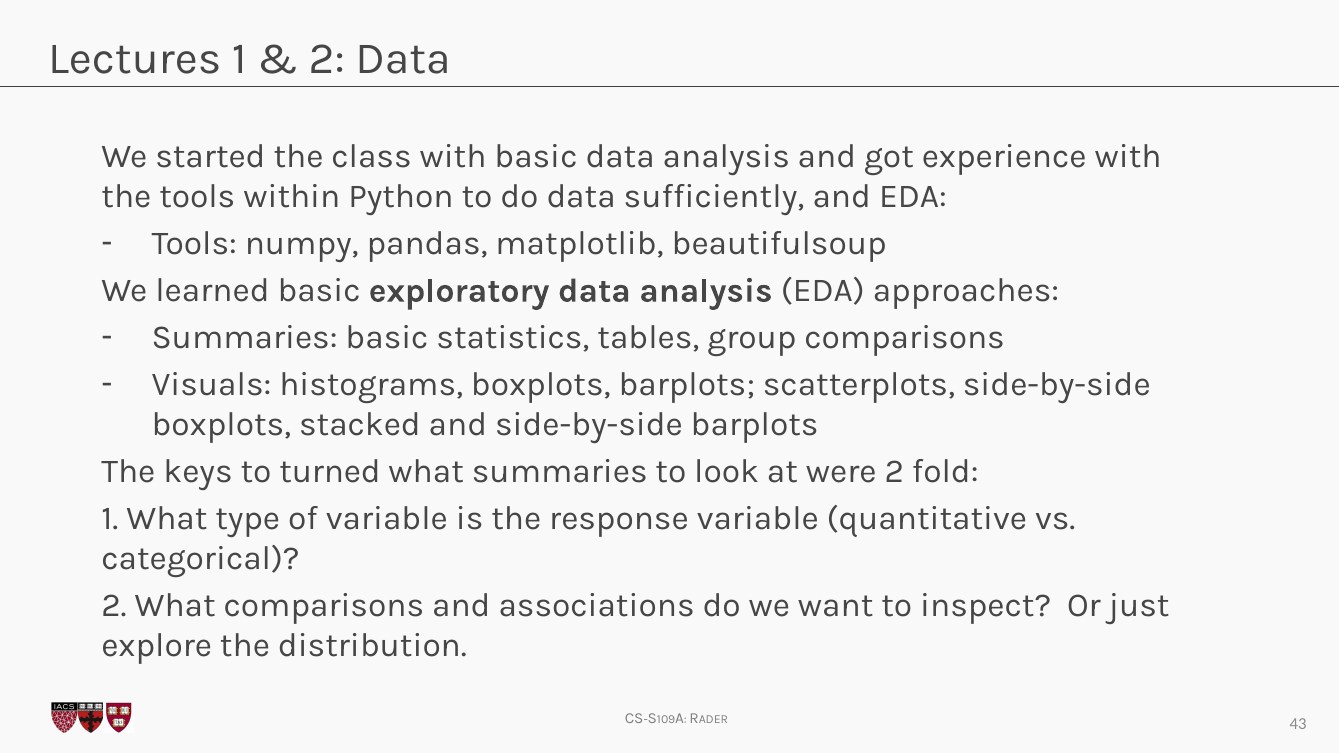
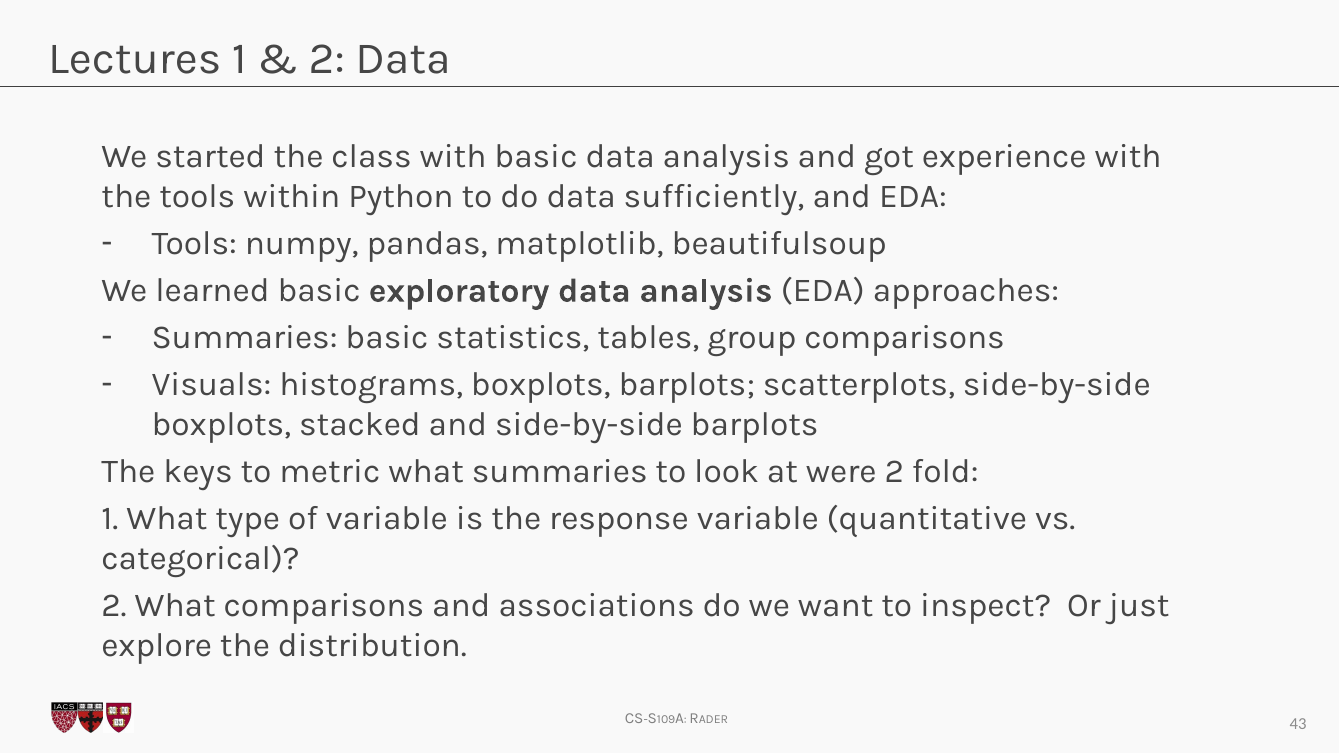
turned: turned -> metric
